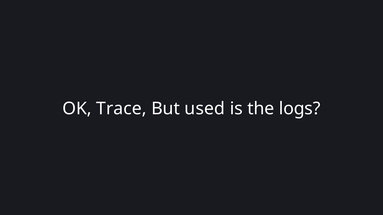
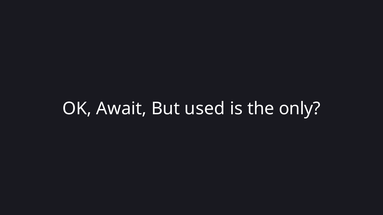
Trace: Trace -> Await
logs: logs -> only
